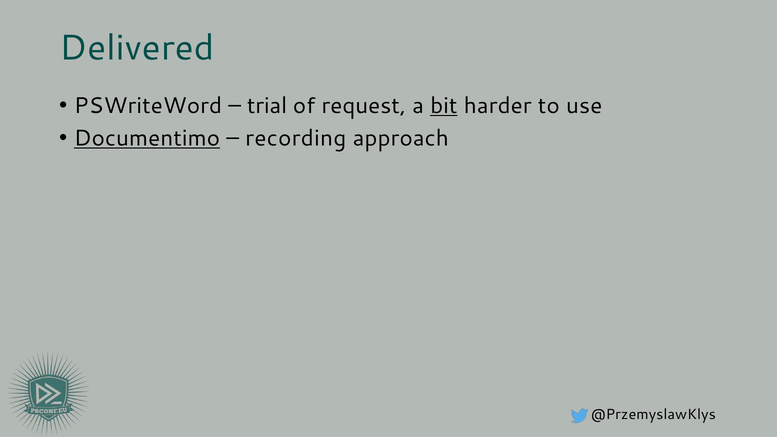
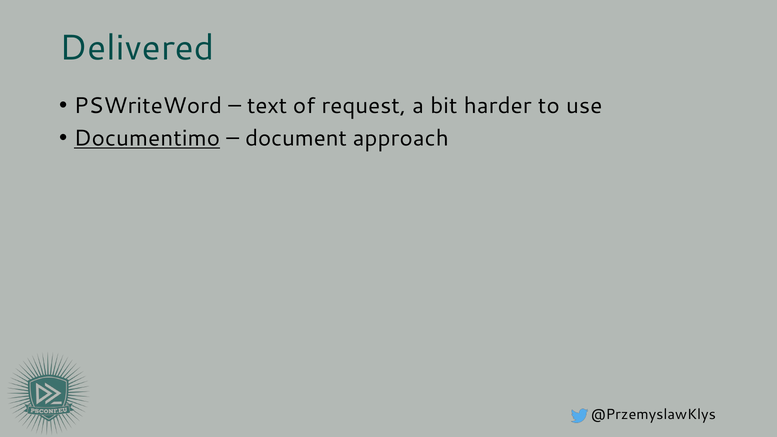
trial: trial -> text
bit underline: present -> none
recording: recording -> document
